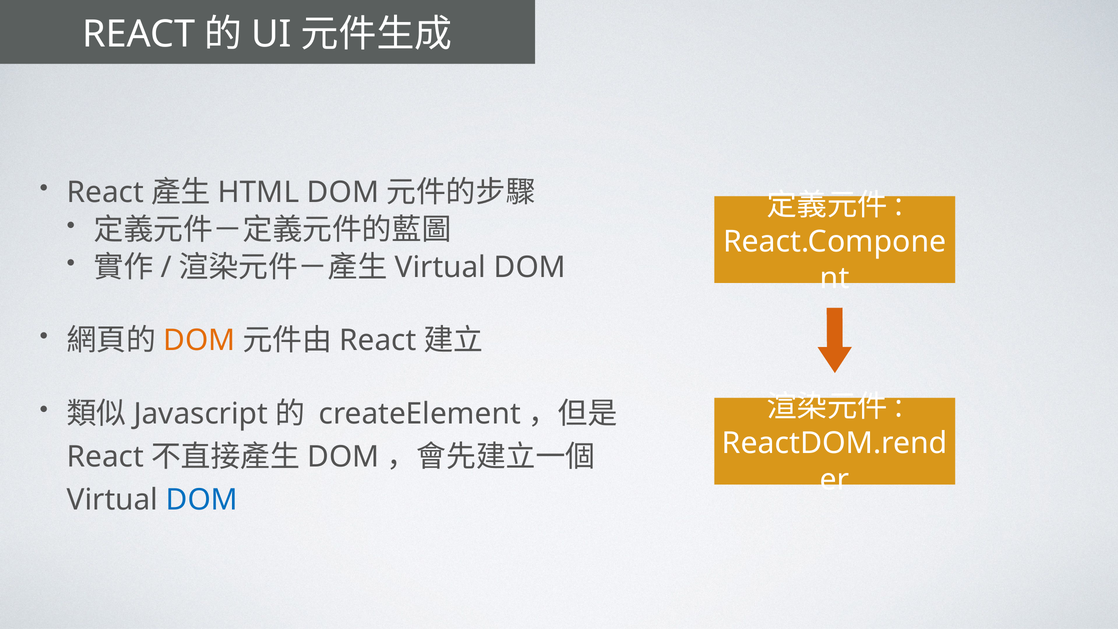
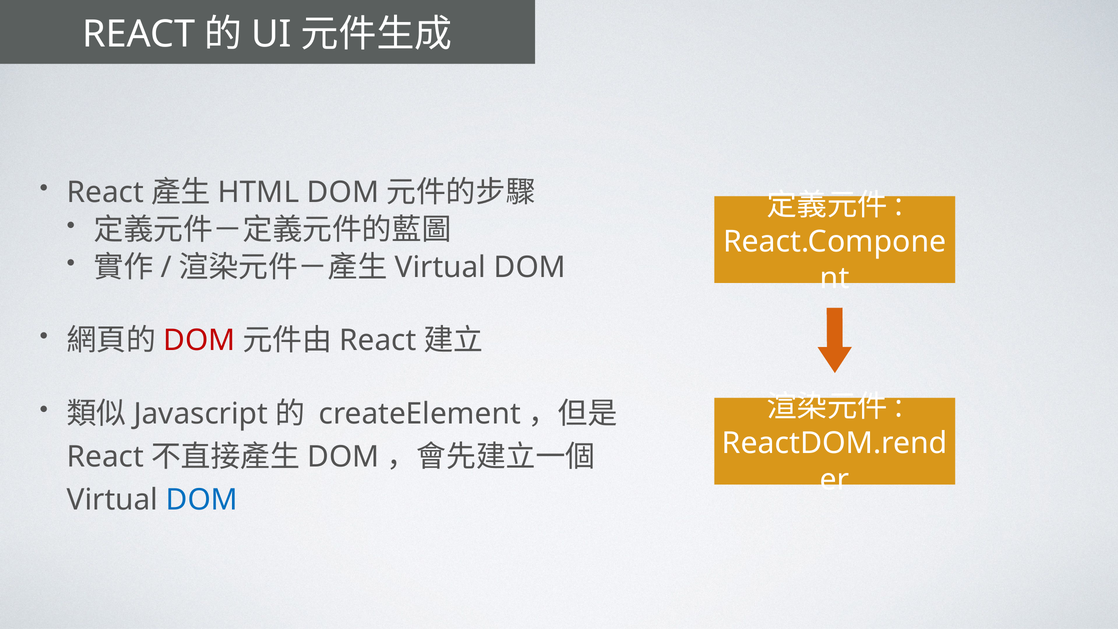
DOM at (199, 341) colour: orange -> red
